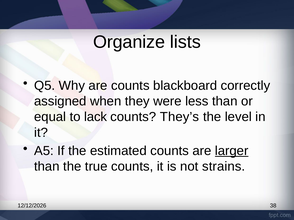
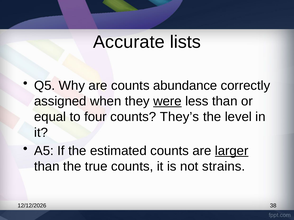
Organize: Organize -> Accurate
blackboard: blackboard -> abundance
were underline: none -> present
lack: lack -> four
